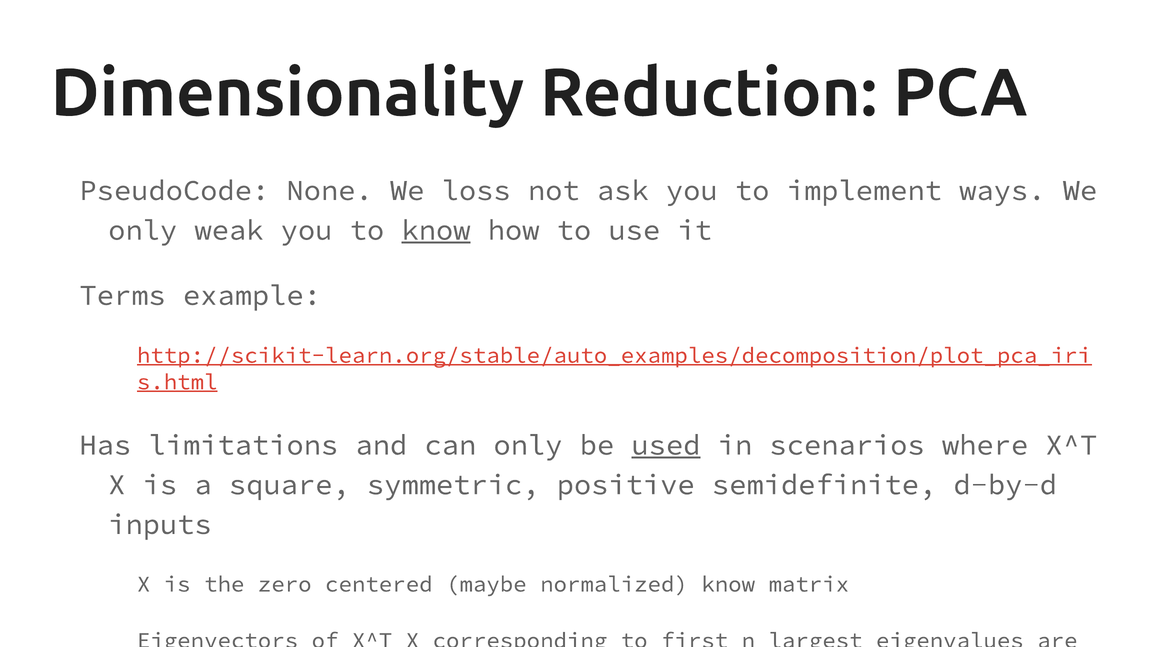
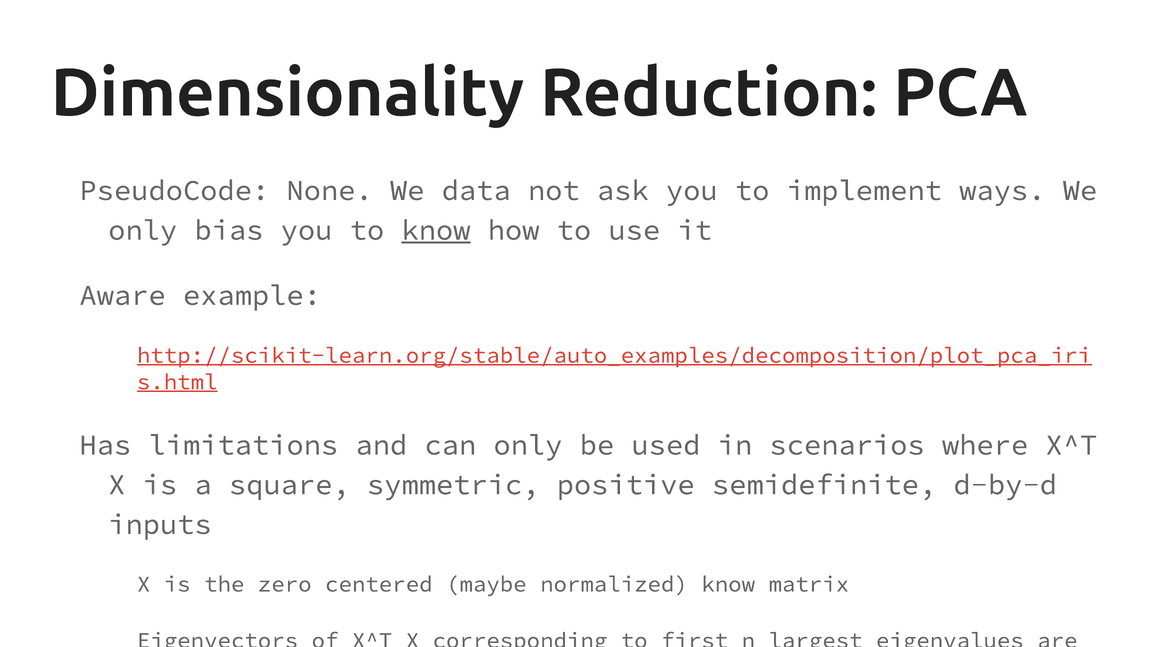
loss: loss -> data
weak: weak -> bias
Terms: Terms -> Aware
used underline: present -> none
